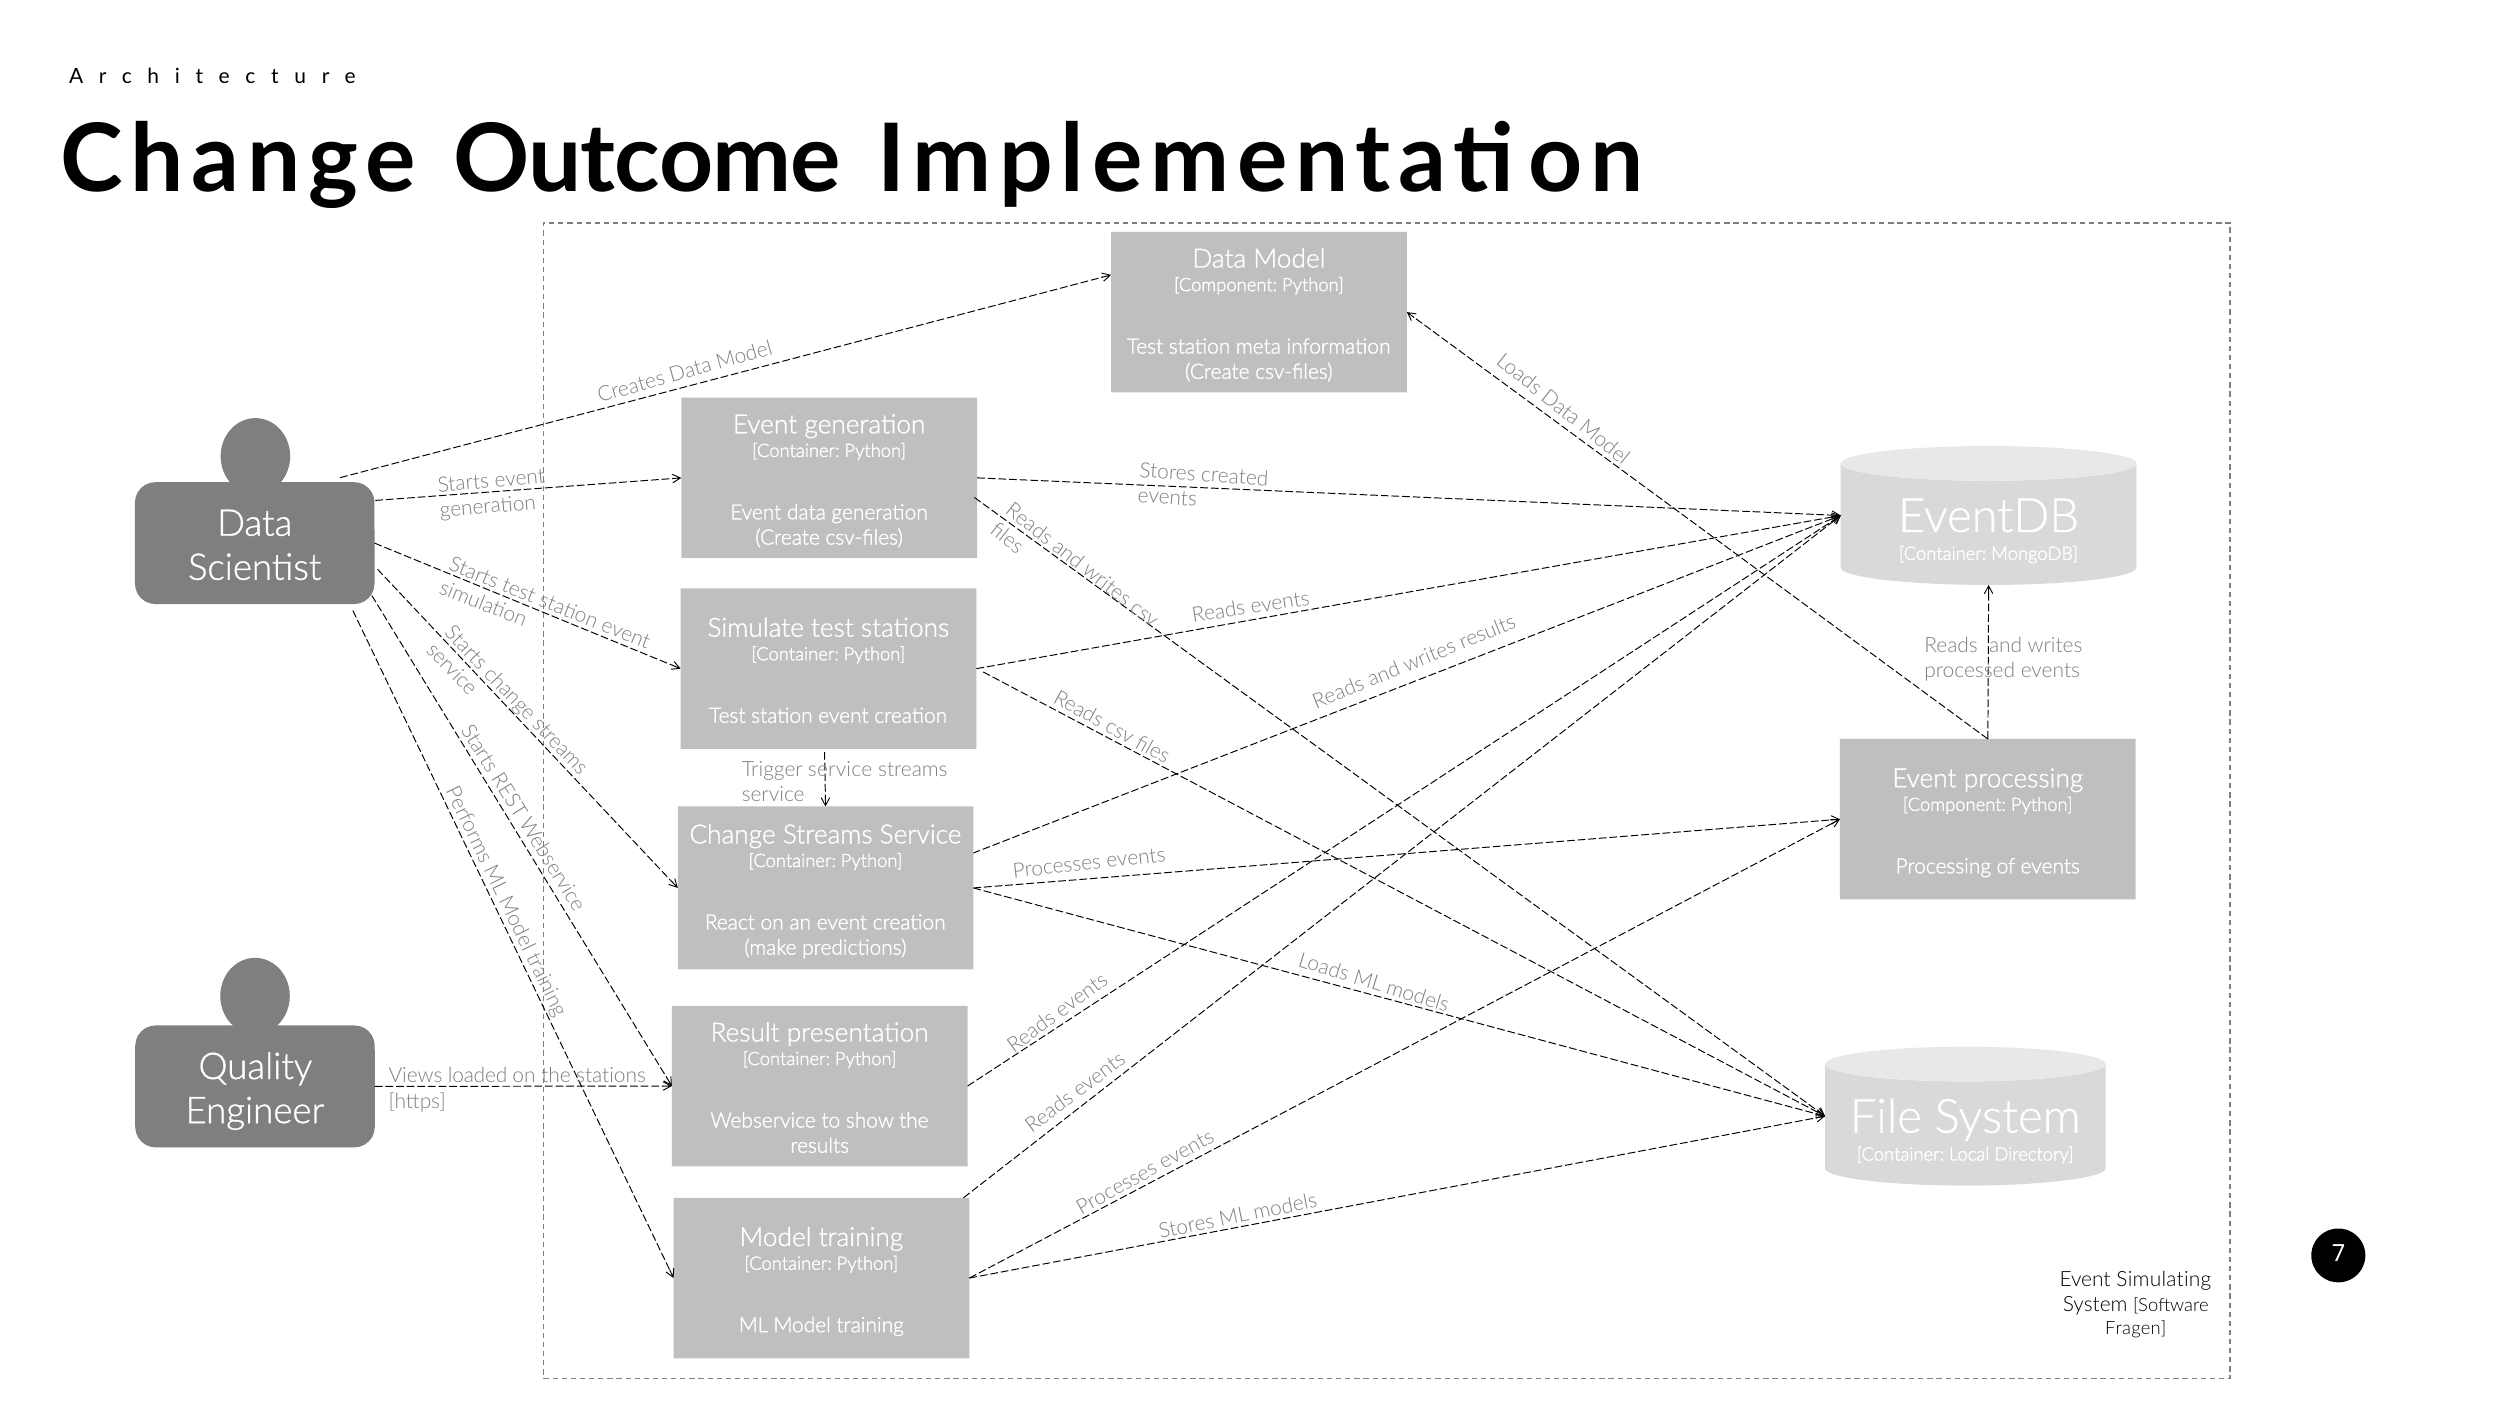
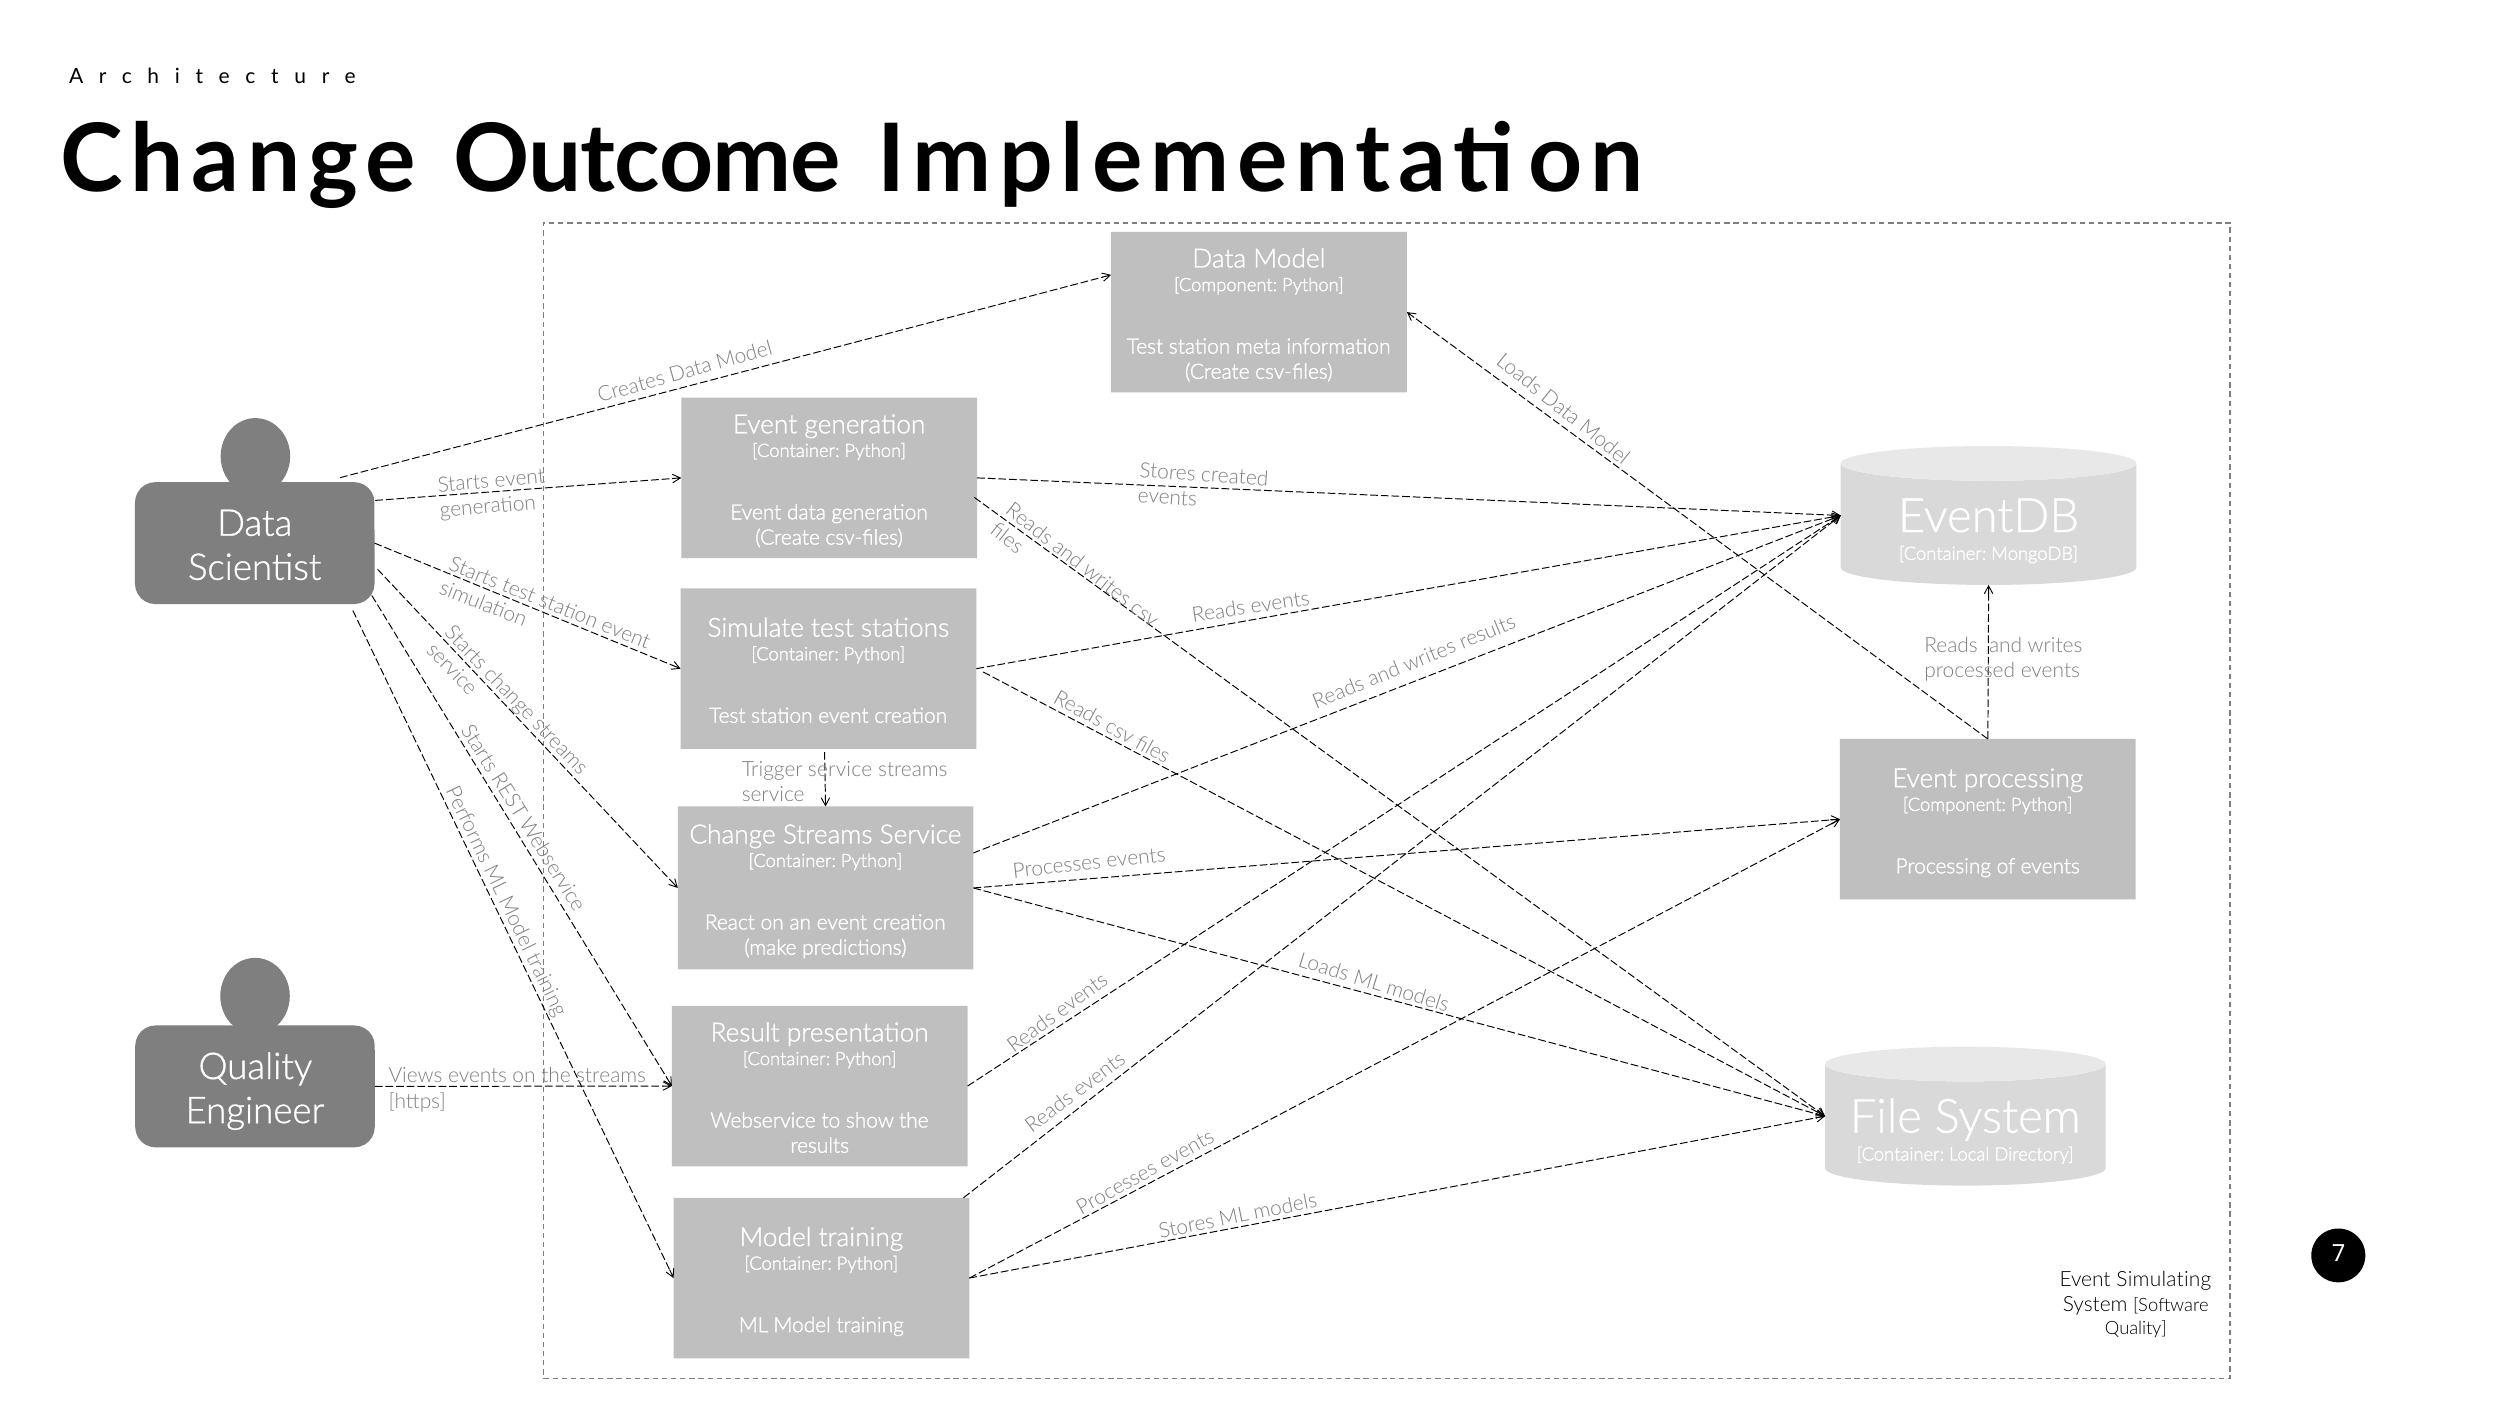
Views loaded: loaded -> events
the stations: stations -> streams
Fragen at (2136, 1328): Fragen -> Quality
